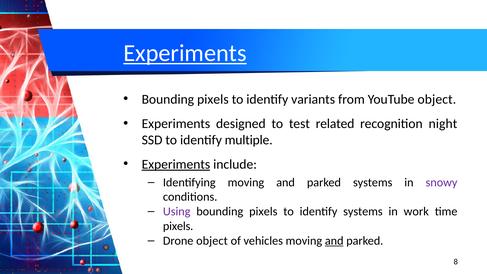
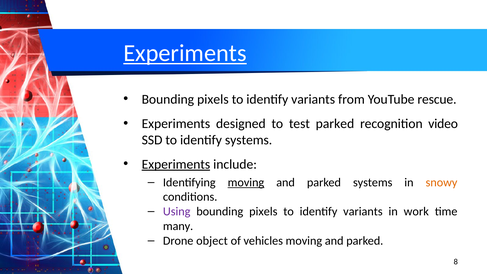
YouTube object: object -> rescue
test related: related -> parked
night: night -> video
identify multiple: multiple -> systems
moving at (246, 182) underline: none -> present
snowy colour: purple -> orange
systems at (363, 212): systems -> variants
pixels at (178, 226): pixels -> many
and at (334, 241) underline: present -> none
